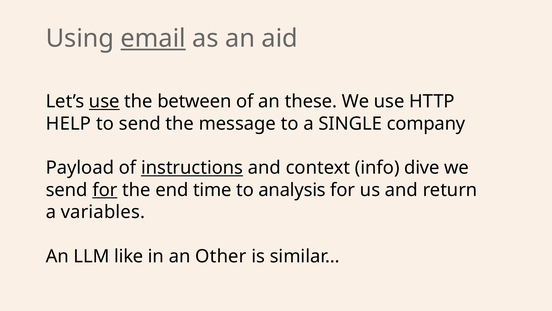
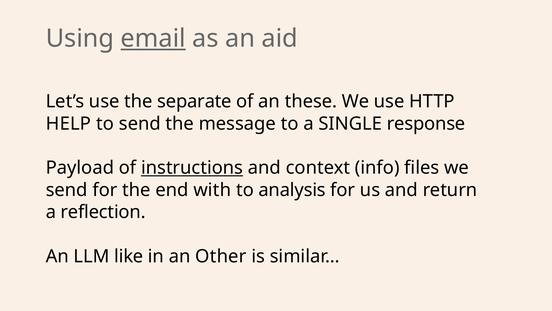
use at (104, 101) underline: present -> none
between: between -> separate
company: company -> response
dive: dive -> files
for at (105, 190) underline: present -> none
time: time -> with
variables: variables -> reflection
